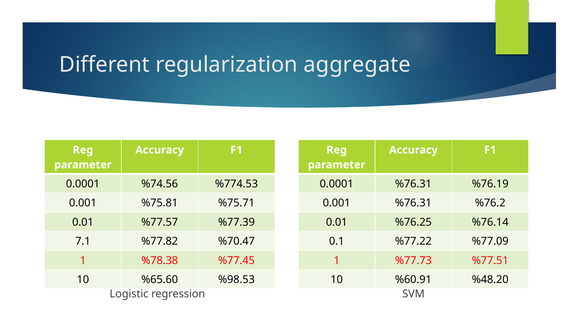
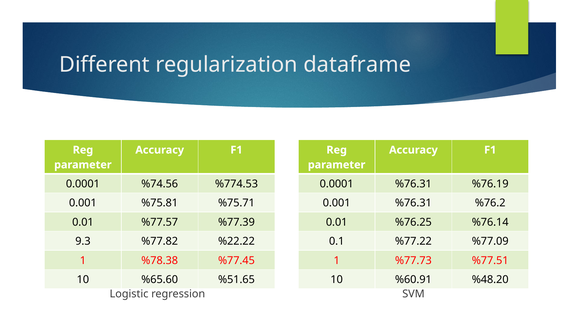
aggregate: aggregate -> dataframe
7.1: 7.1 -> 9.3
%70.47: %70.47 -> %22.22
%98.53: %98.53 -> %51.65
